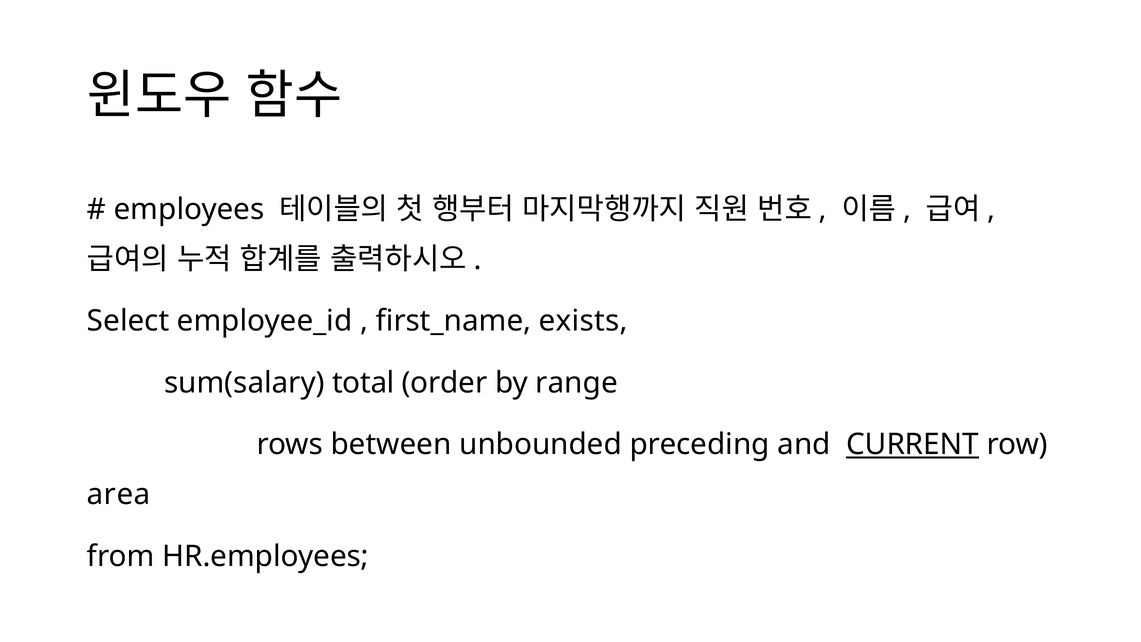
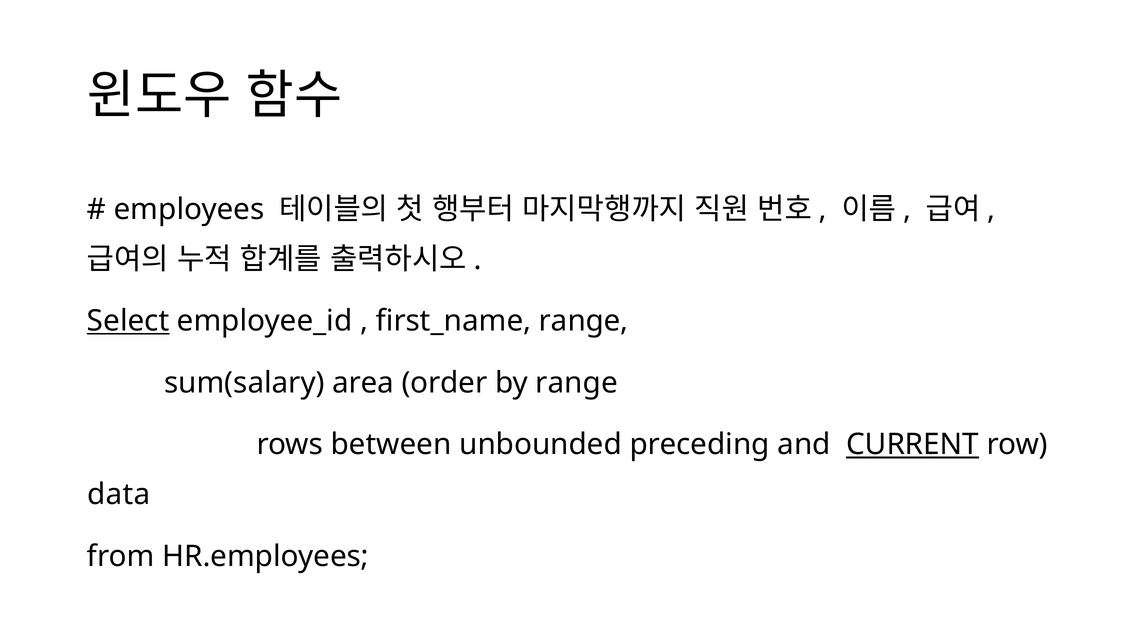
Select underline: none -> present
first_name exists: exists -> range
total: total -> area
area: area -> data
